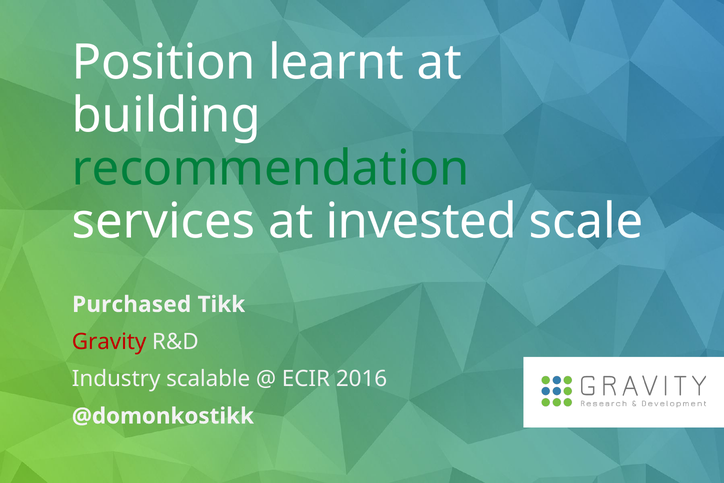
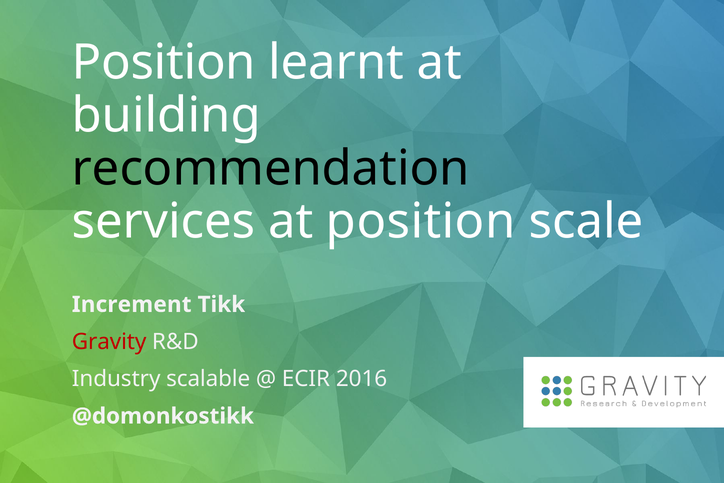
recommendation colour: green -> black
at invested: invested -> position
Purchased: Purchased -> Increment
